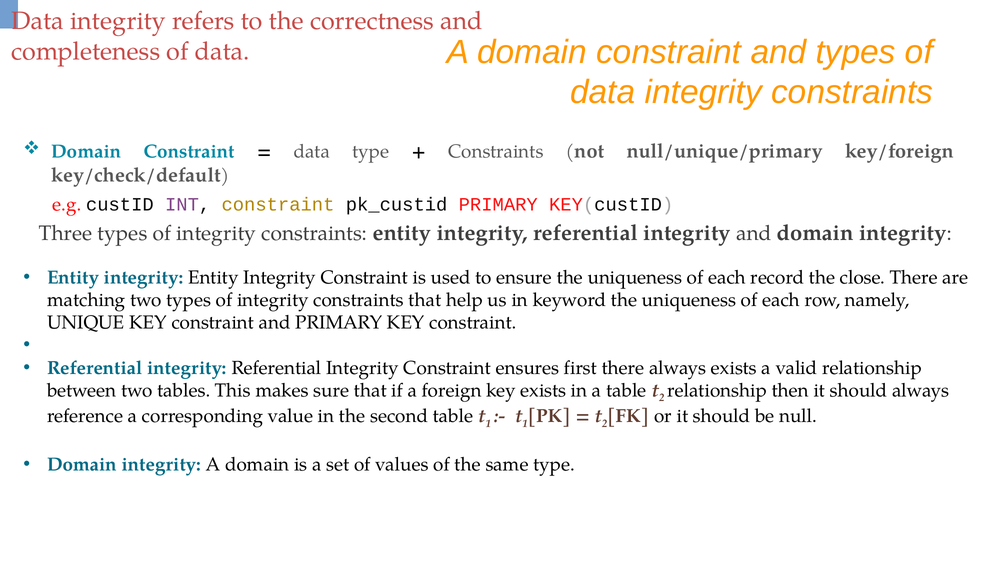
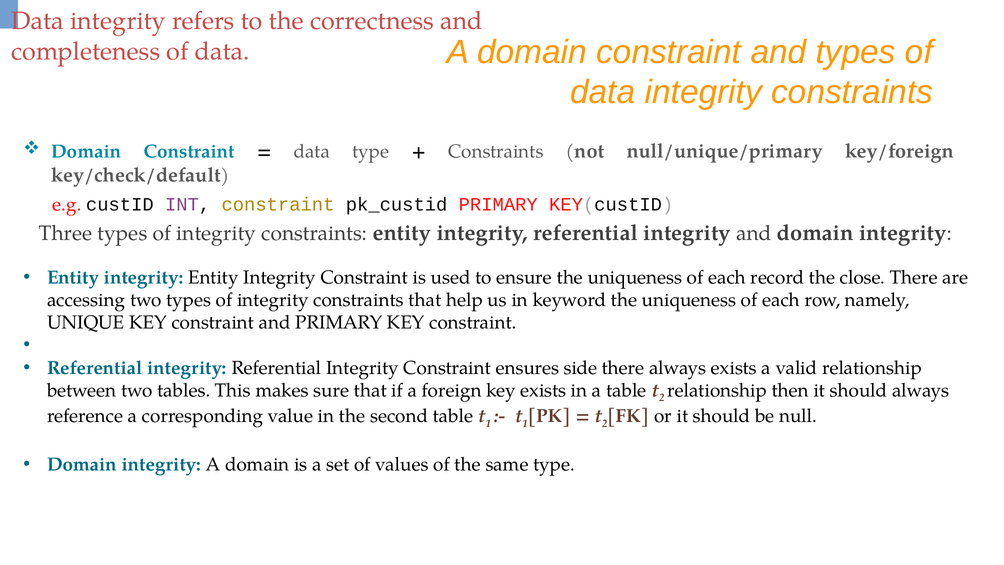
matching: matching -> accessing
first: first -> side
